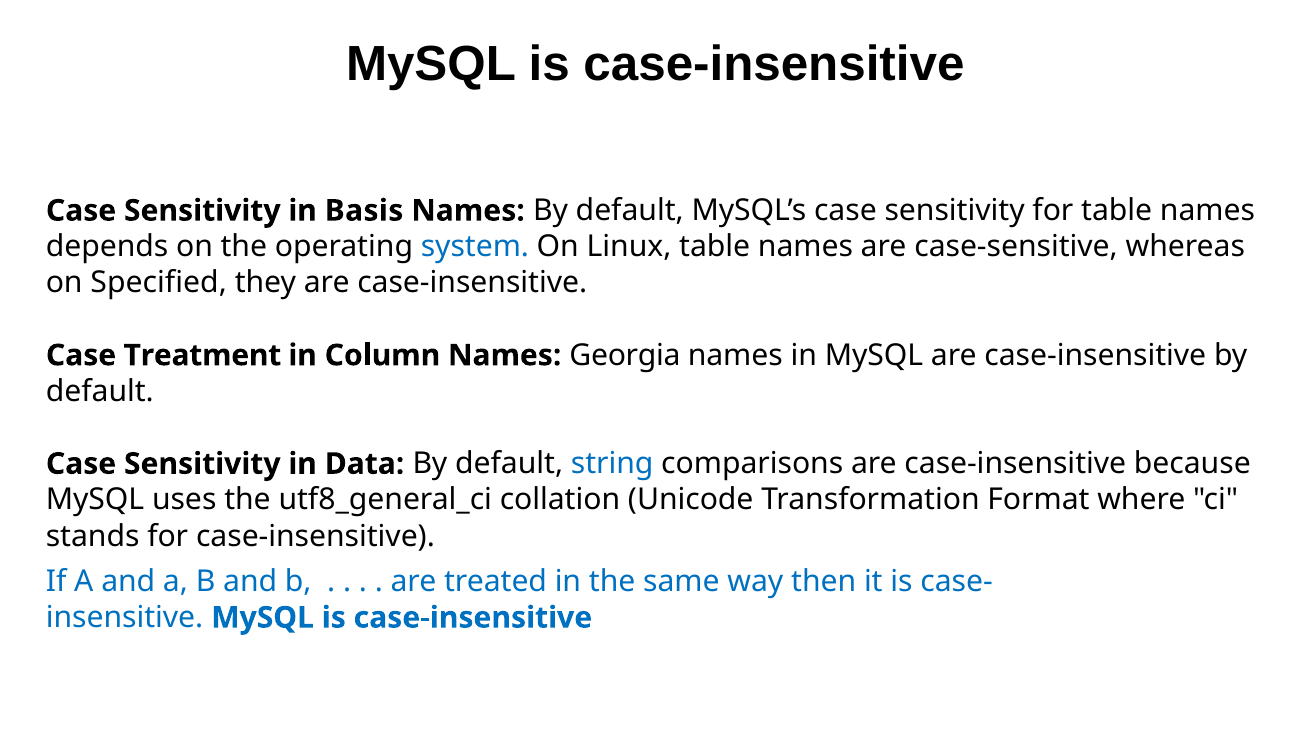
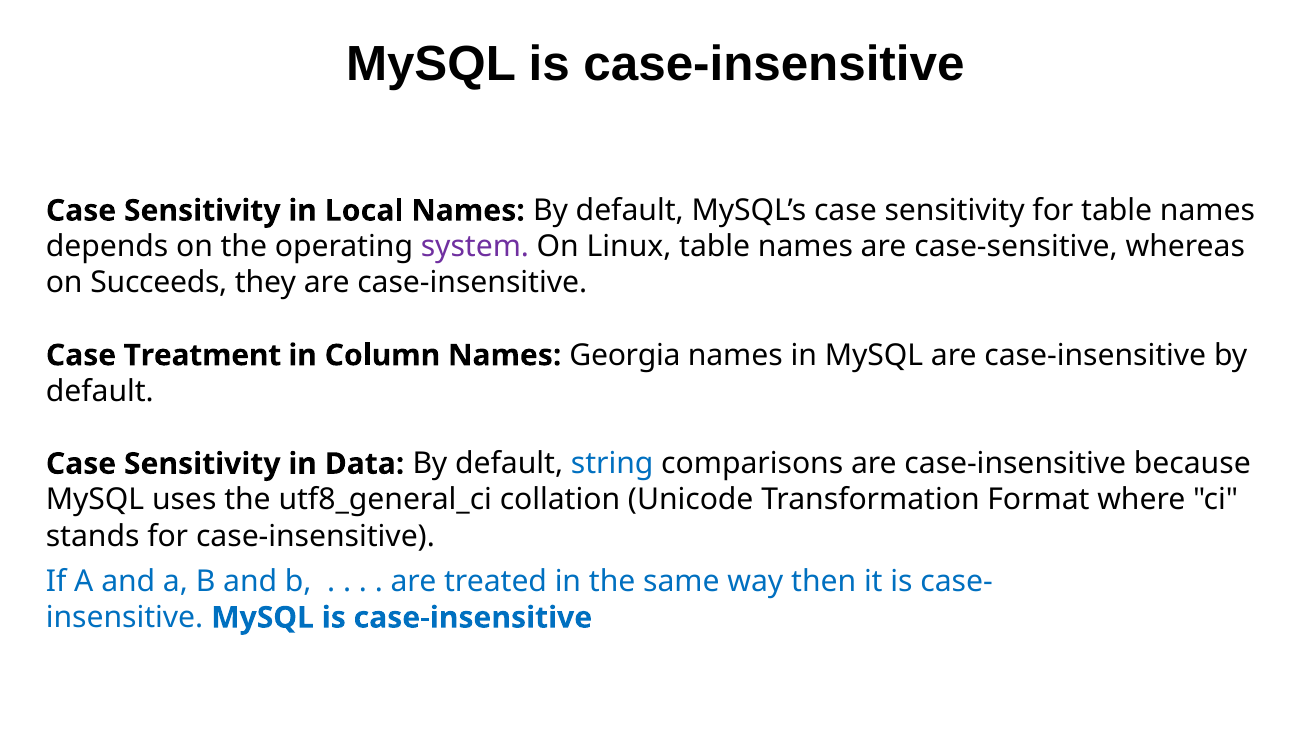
Basis: Basis -> Local
system colour: blue -> purple
Specified: Specified -> Succeeds
